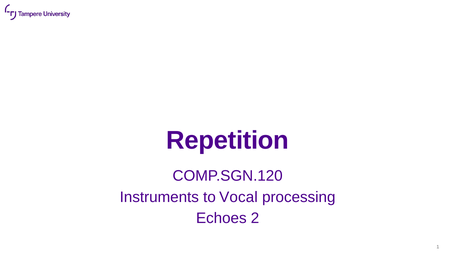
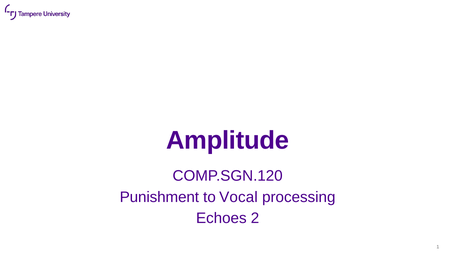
Repetition: Repetition -> Amplitude
Instruments: Instruments -> Punishment
